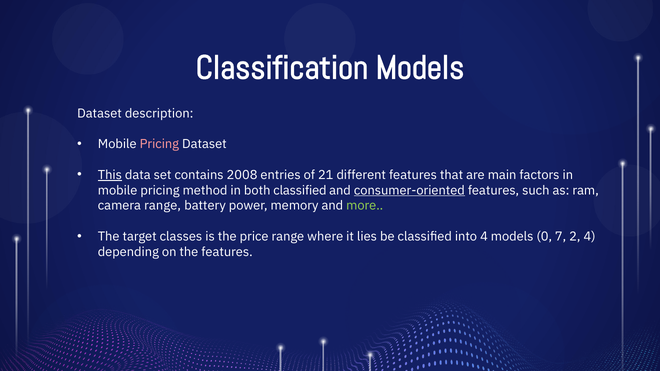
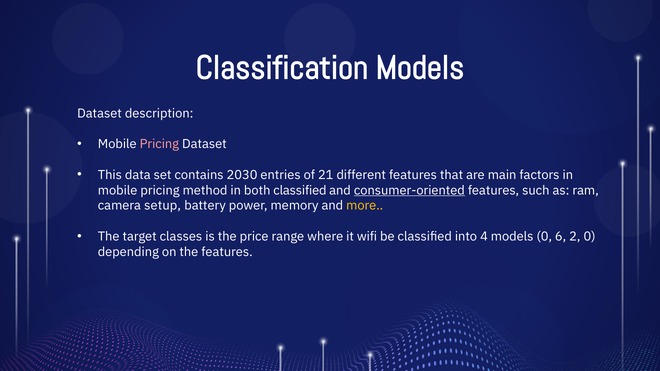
This underline: present -> none
2008: 2008 -> 2030
camera range: range -> setup
more colour: light green -> yellow
lies: lies -> wifi
7: 7 -> 6
2 4: 4 -> 0
